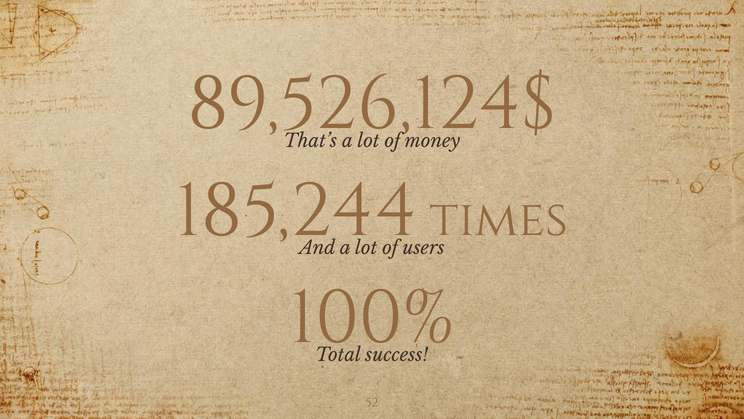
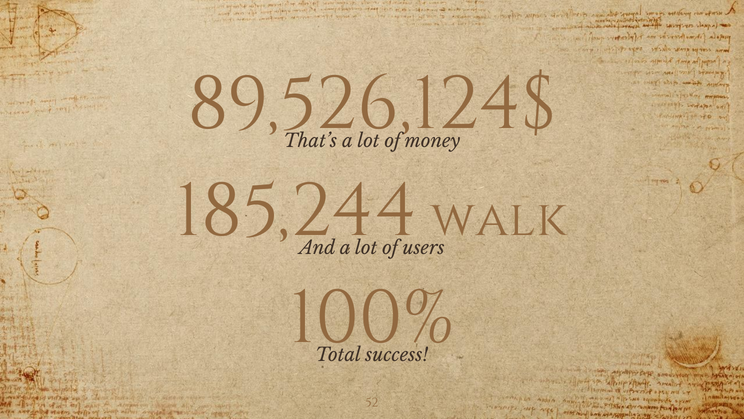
times: times -> walk
